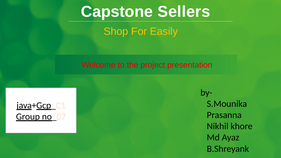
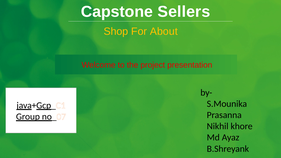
Easily: Easily -> About
